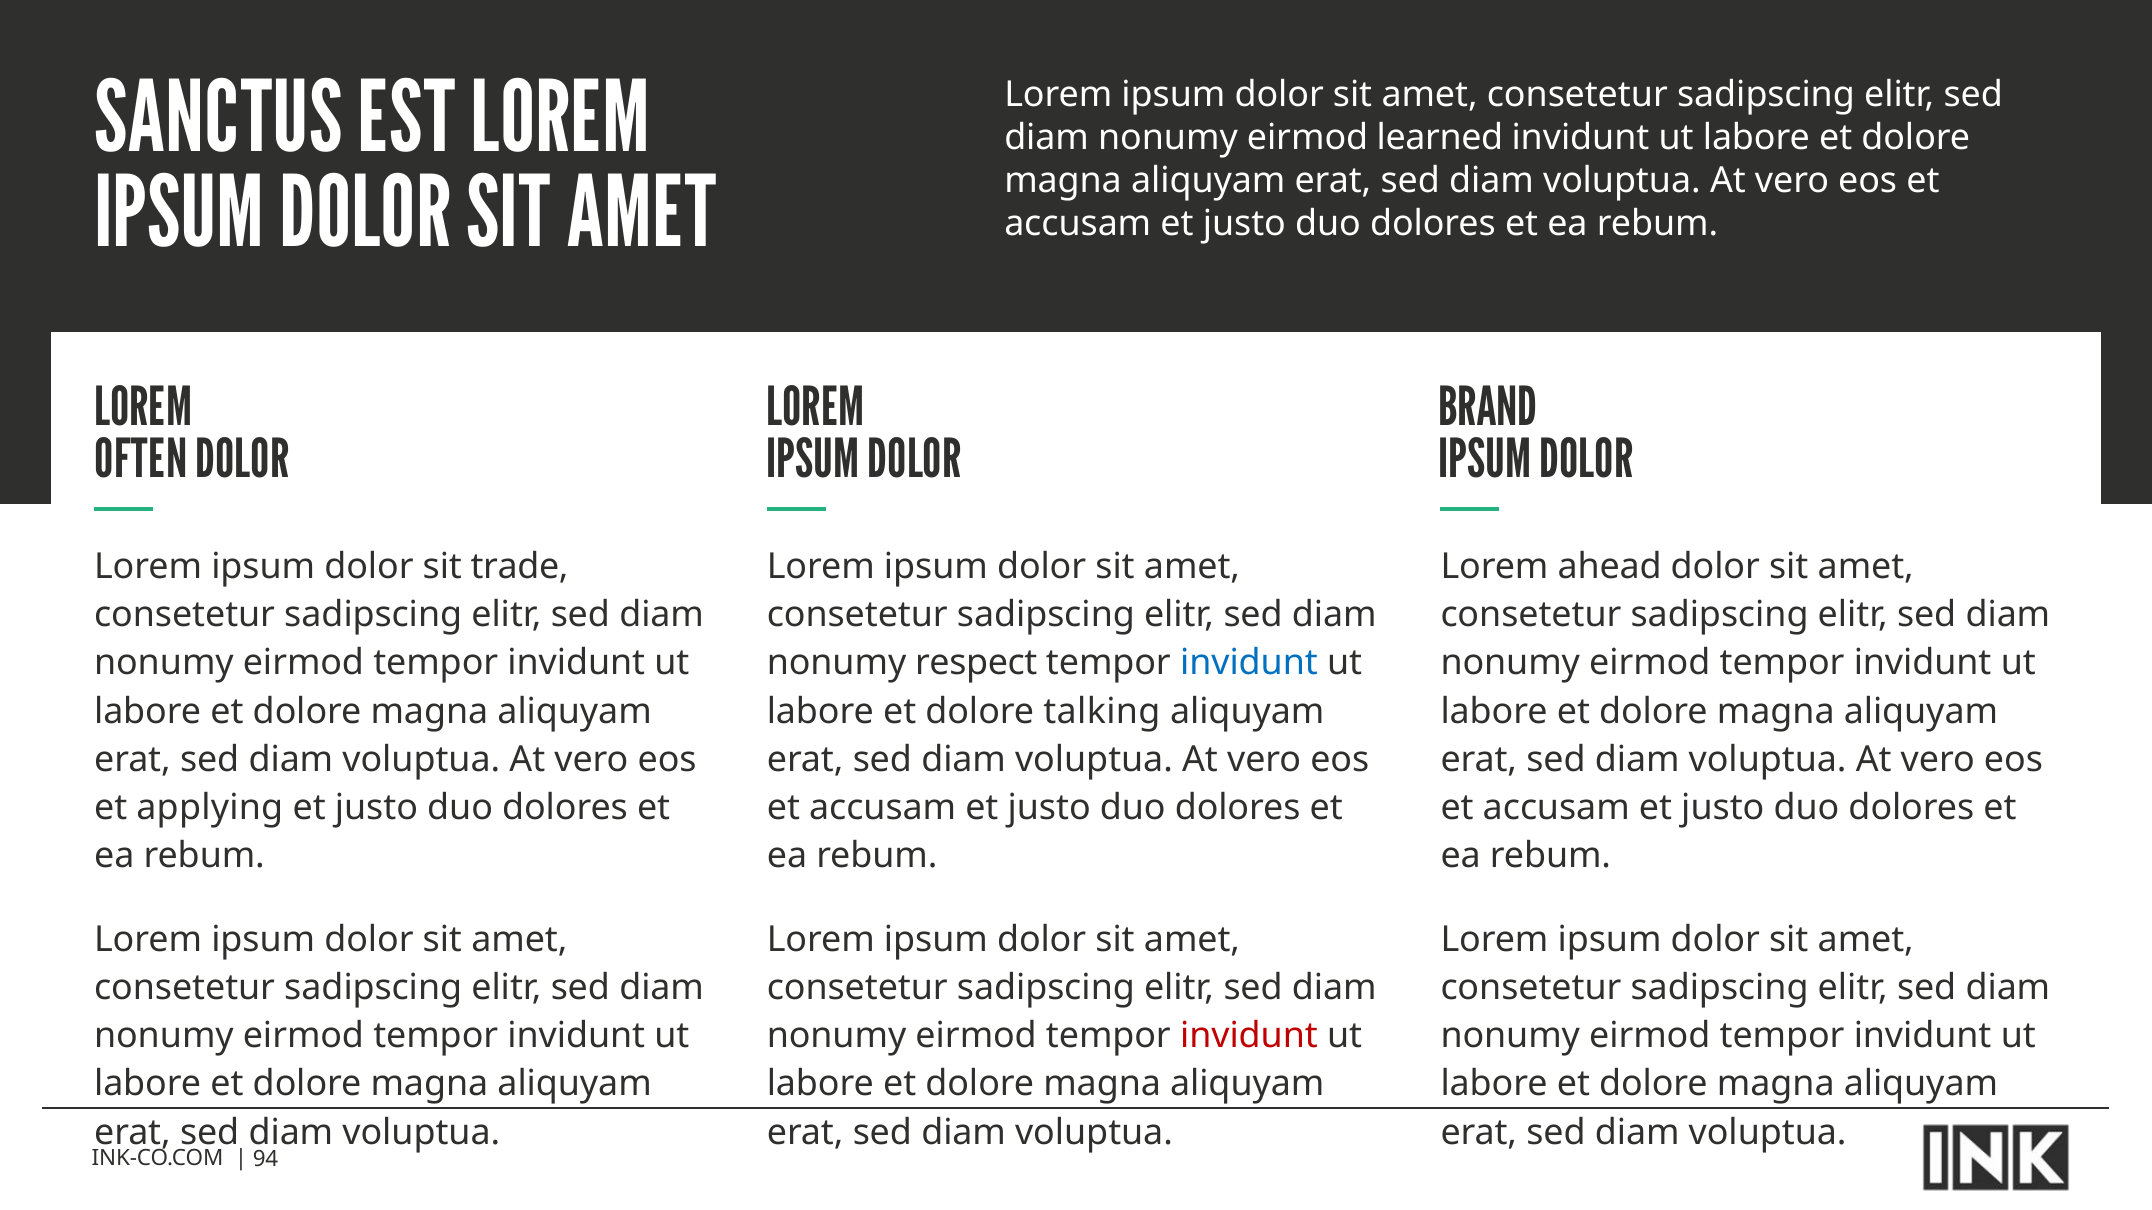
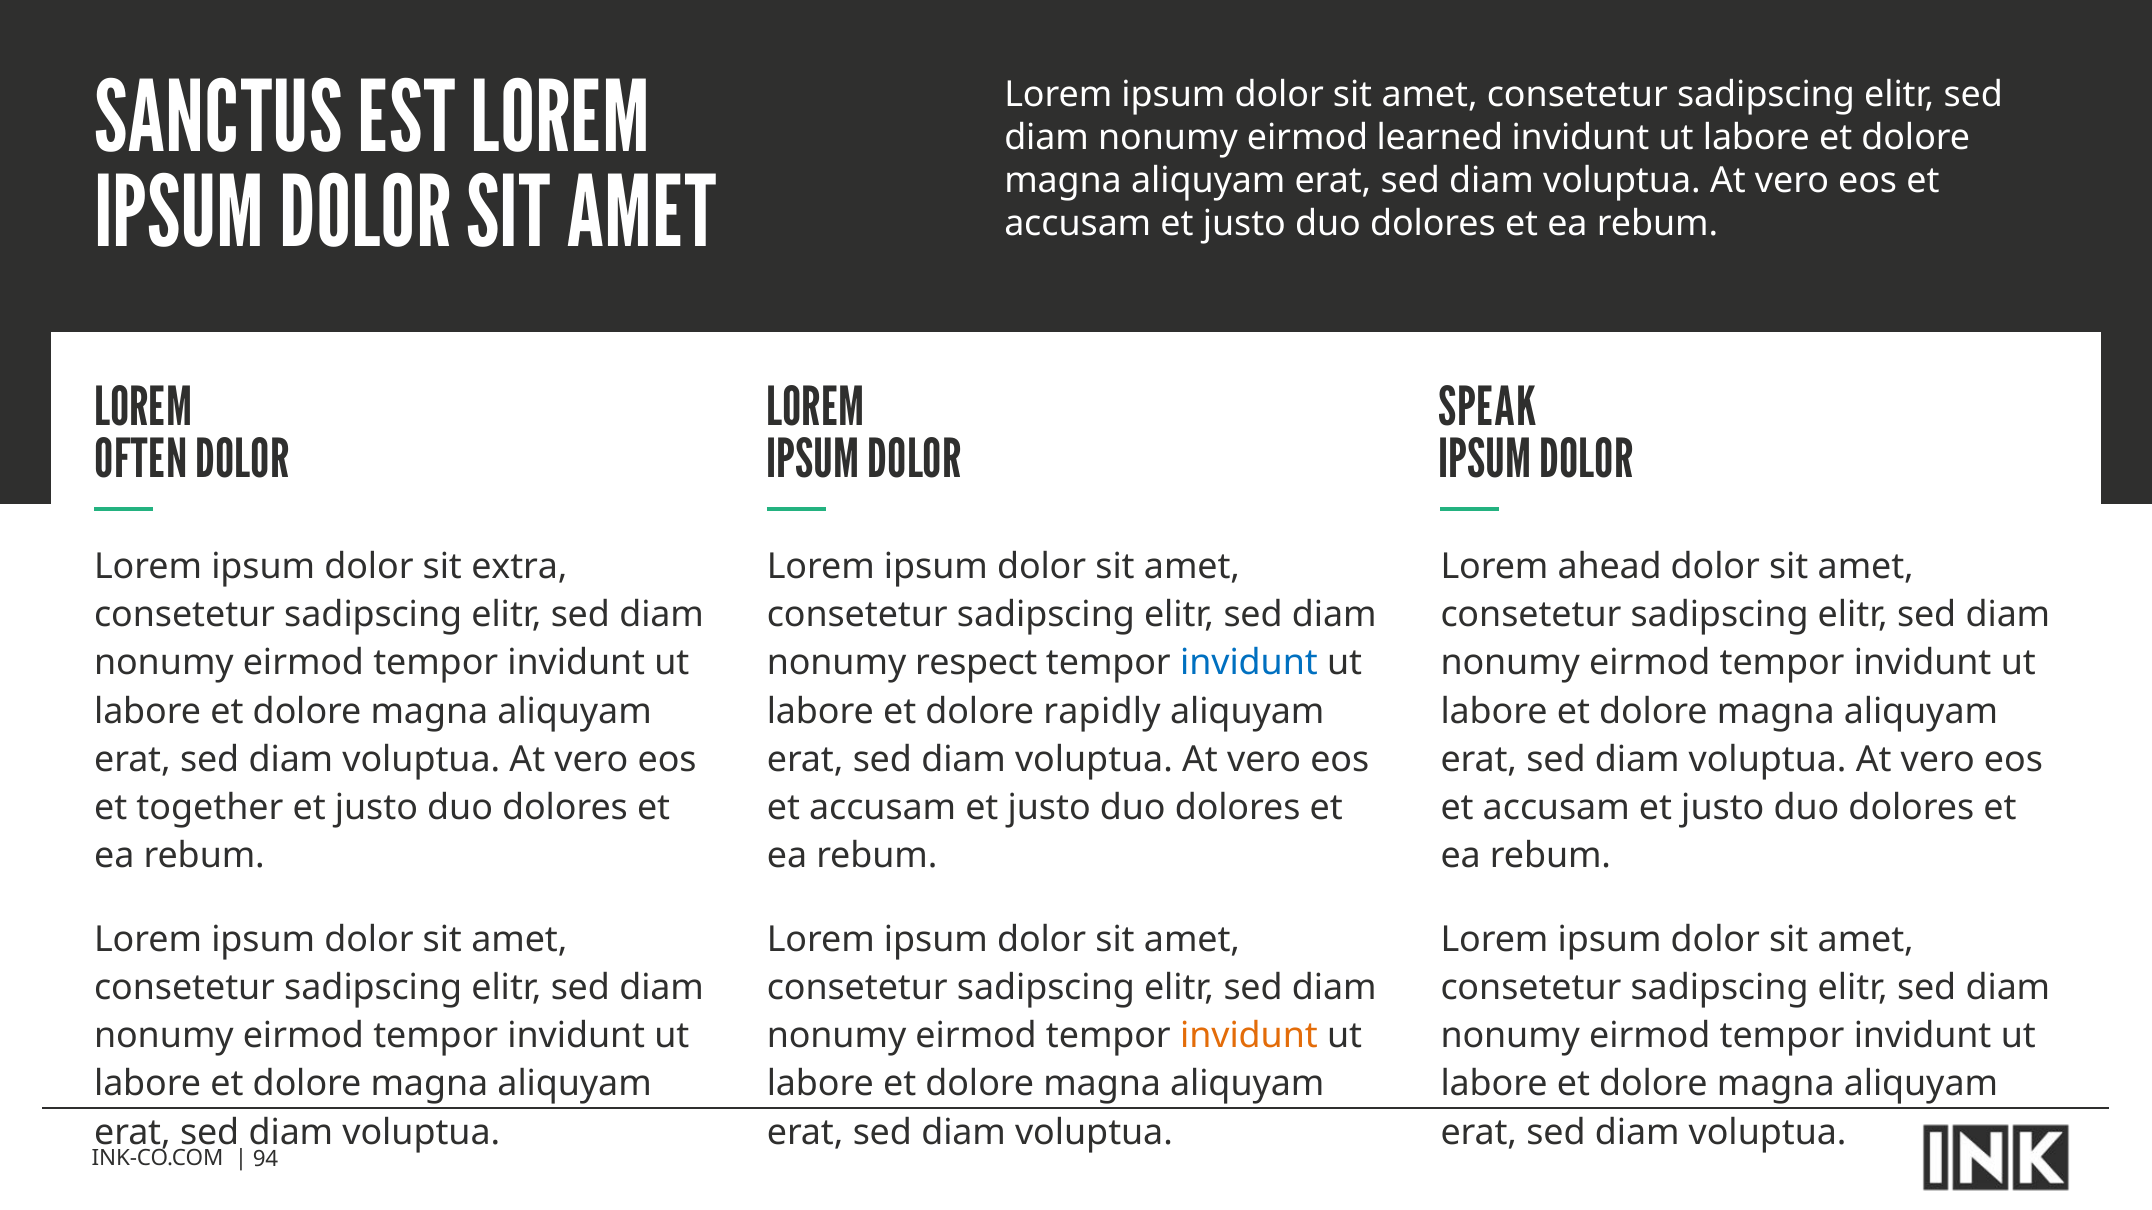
BRAND: BRAND -> SPEAK
trade: trade -> extra
talking: talking -> rapidly
applying: applying -> together
invidunt at (1249, 1036) colour: red -> orange
